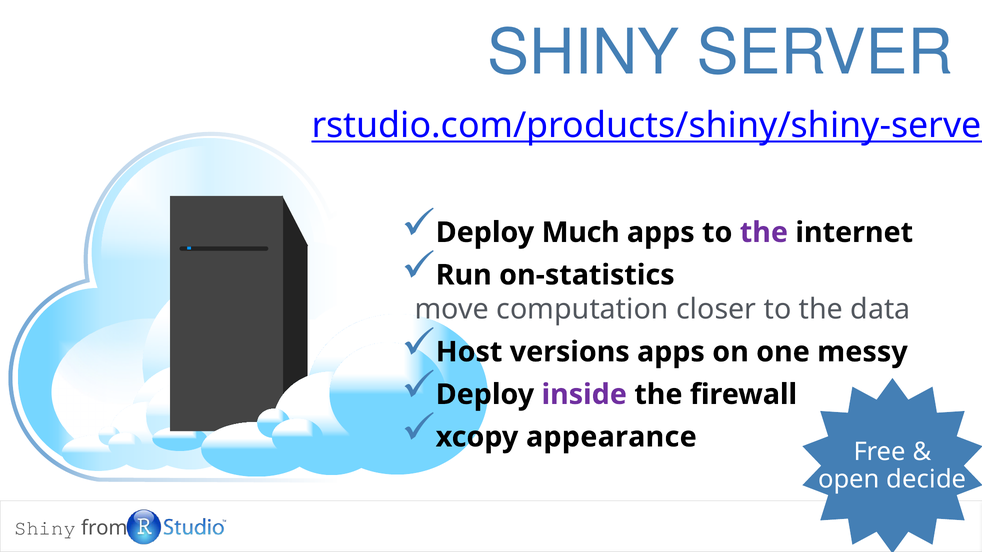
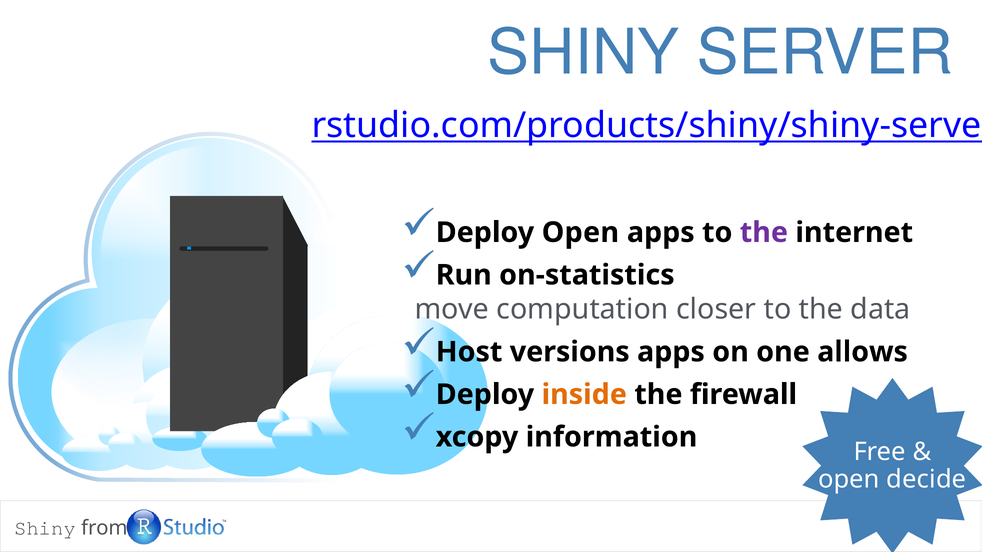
Deploy Much: Much -> Open
messy: messy -> allows
inside colour: purple -> orange
appearance: appearance -> information
